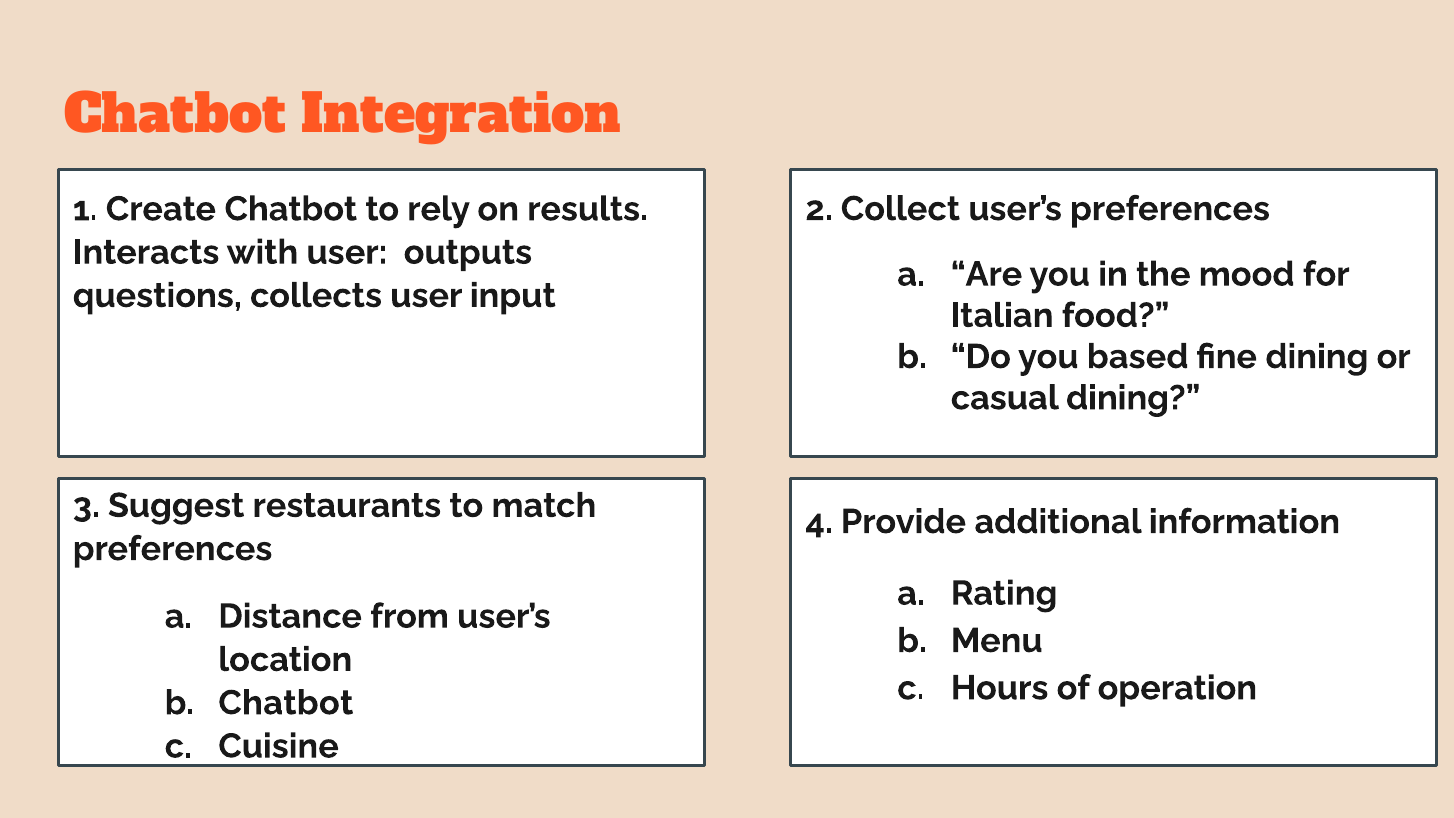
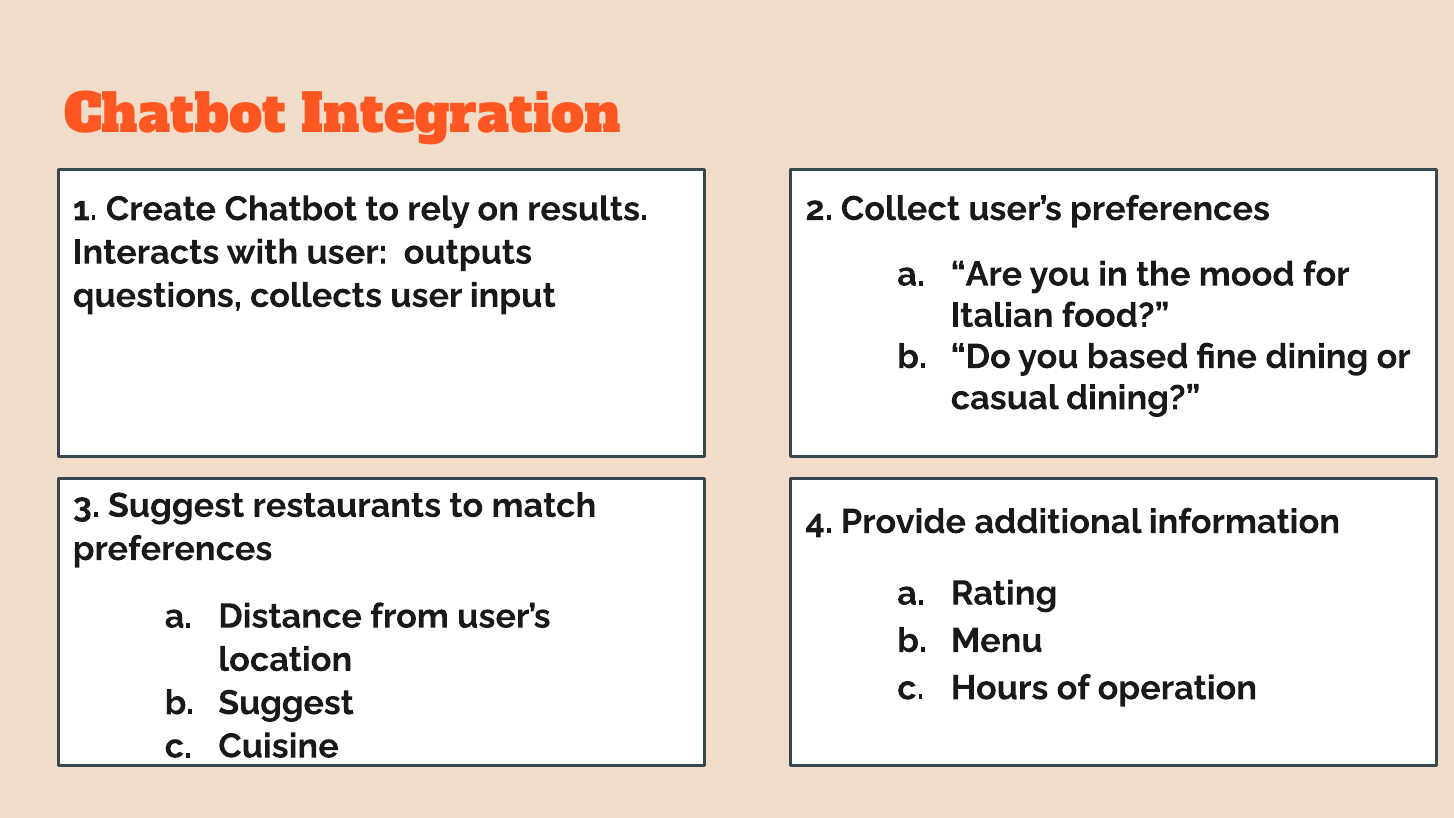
Chatbot at (286, 703): Chatbot -> Suggest
